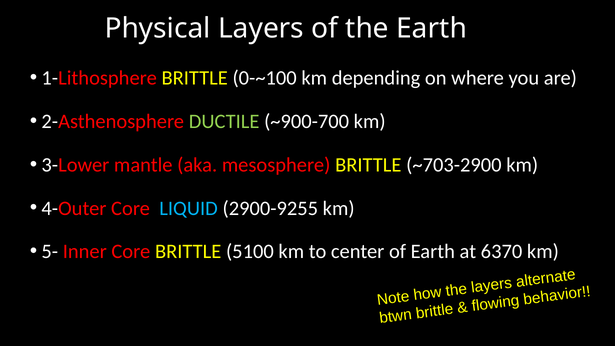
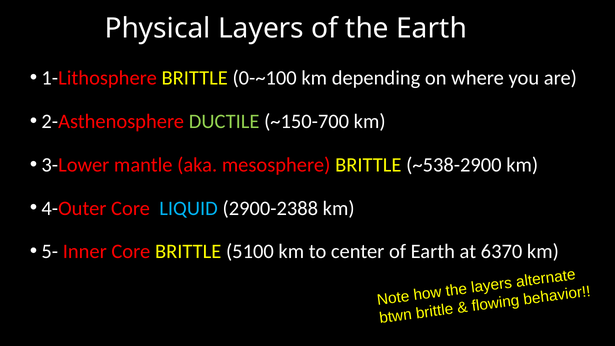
~900-700: ~900-700 -> ~150-700
~703-2900: ~703-2900 -> ~538-2900
2900-9255: 2900-9255 -> 2900-2388
